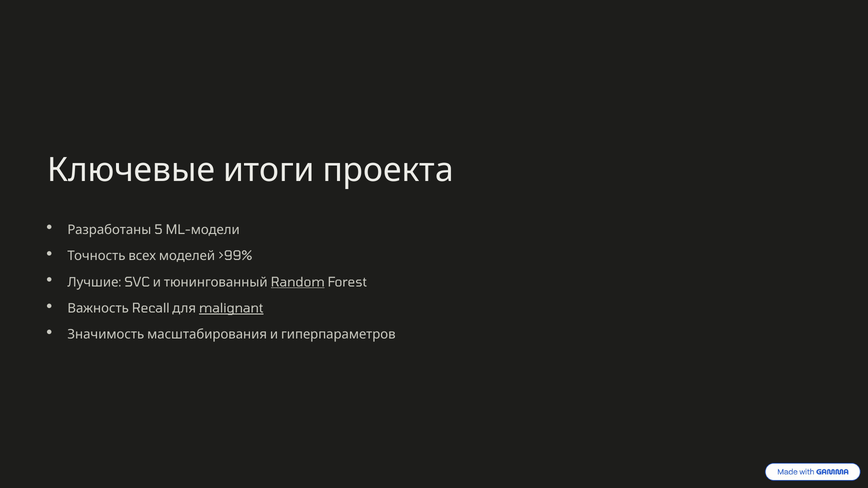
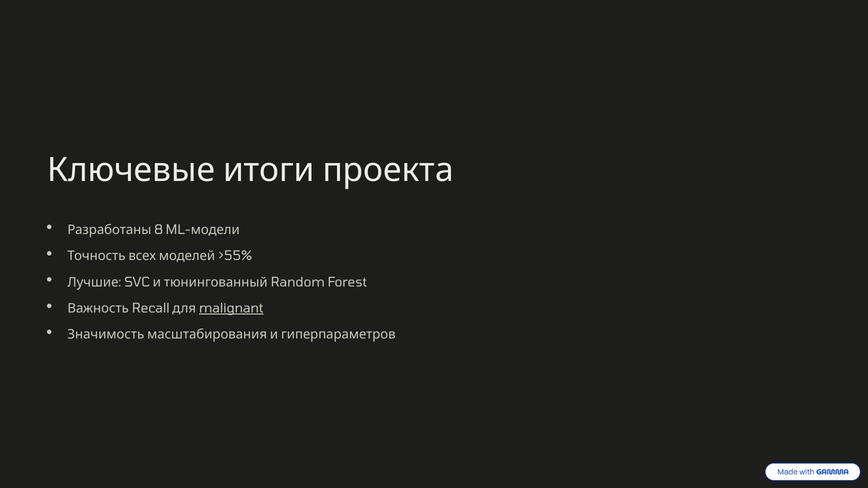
5: 5 -> 8
>99%: >99% -> >55%
Random underline: present -> none
